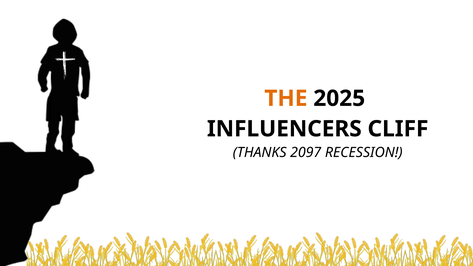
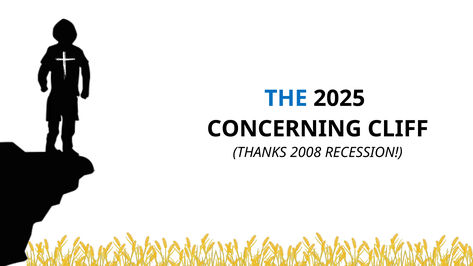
THE colour: orange -> blue
INFLUENCERS: INFLUENCERS -> CONCERNING
2097: 2097 -> 2008
